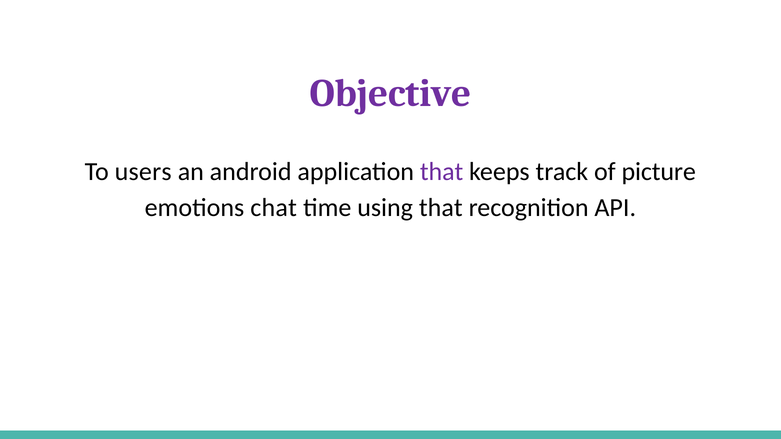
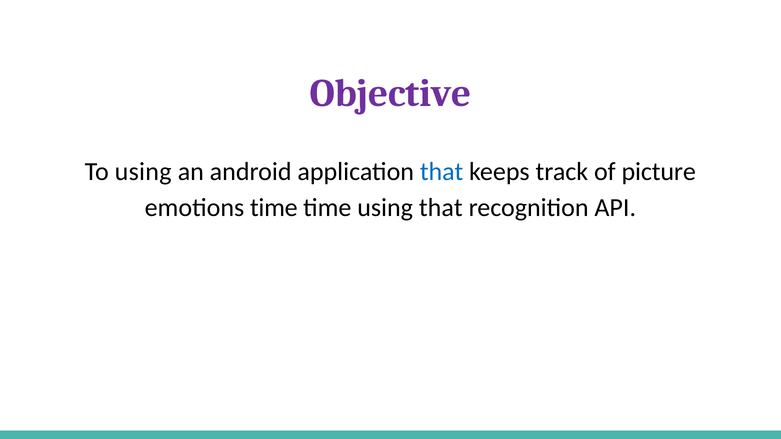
To users: users -> using
that at (442, 172) colour: purple -> blue
emotions chat: chat -> time
